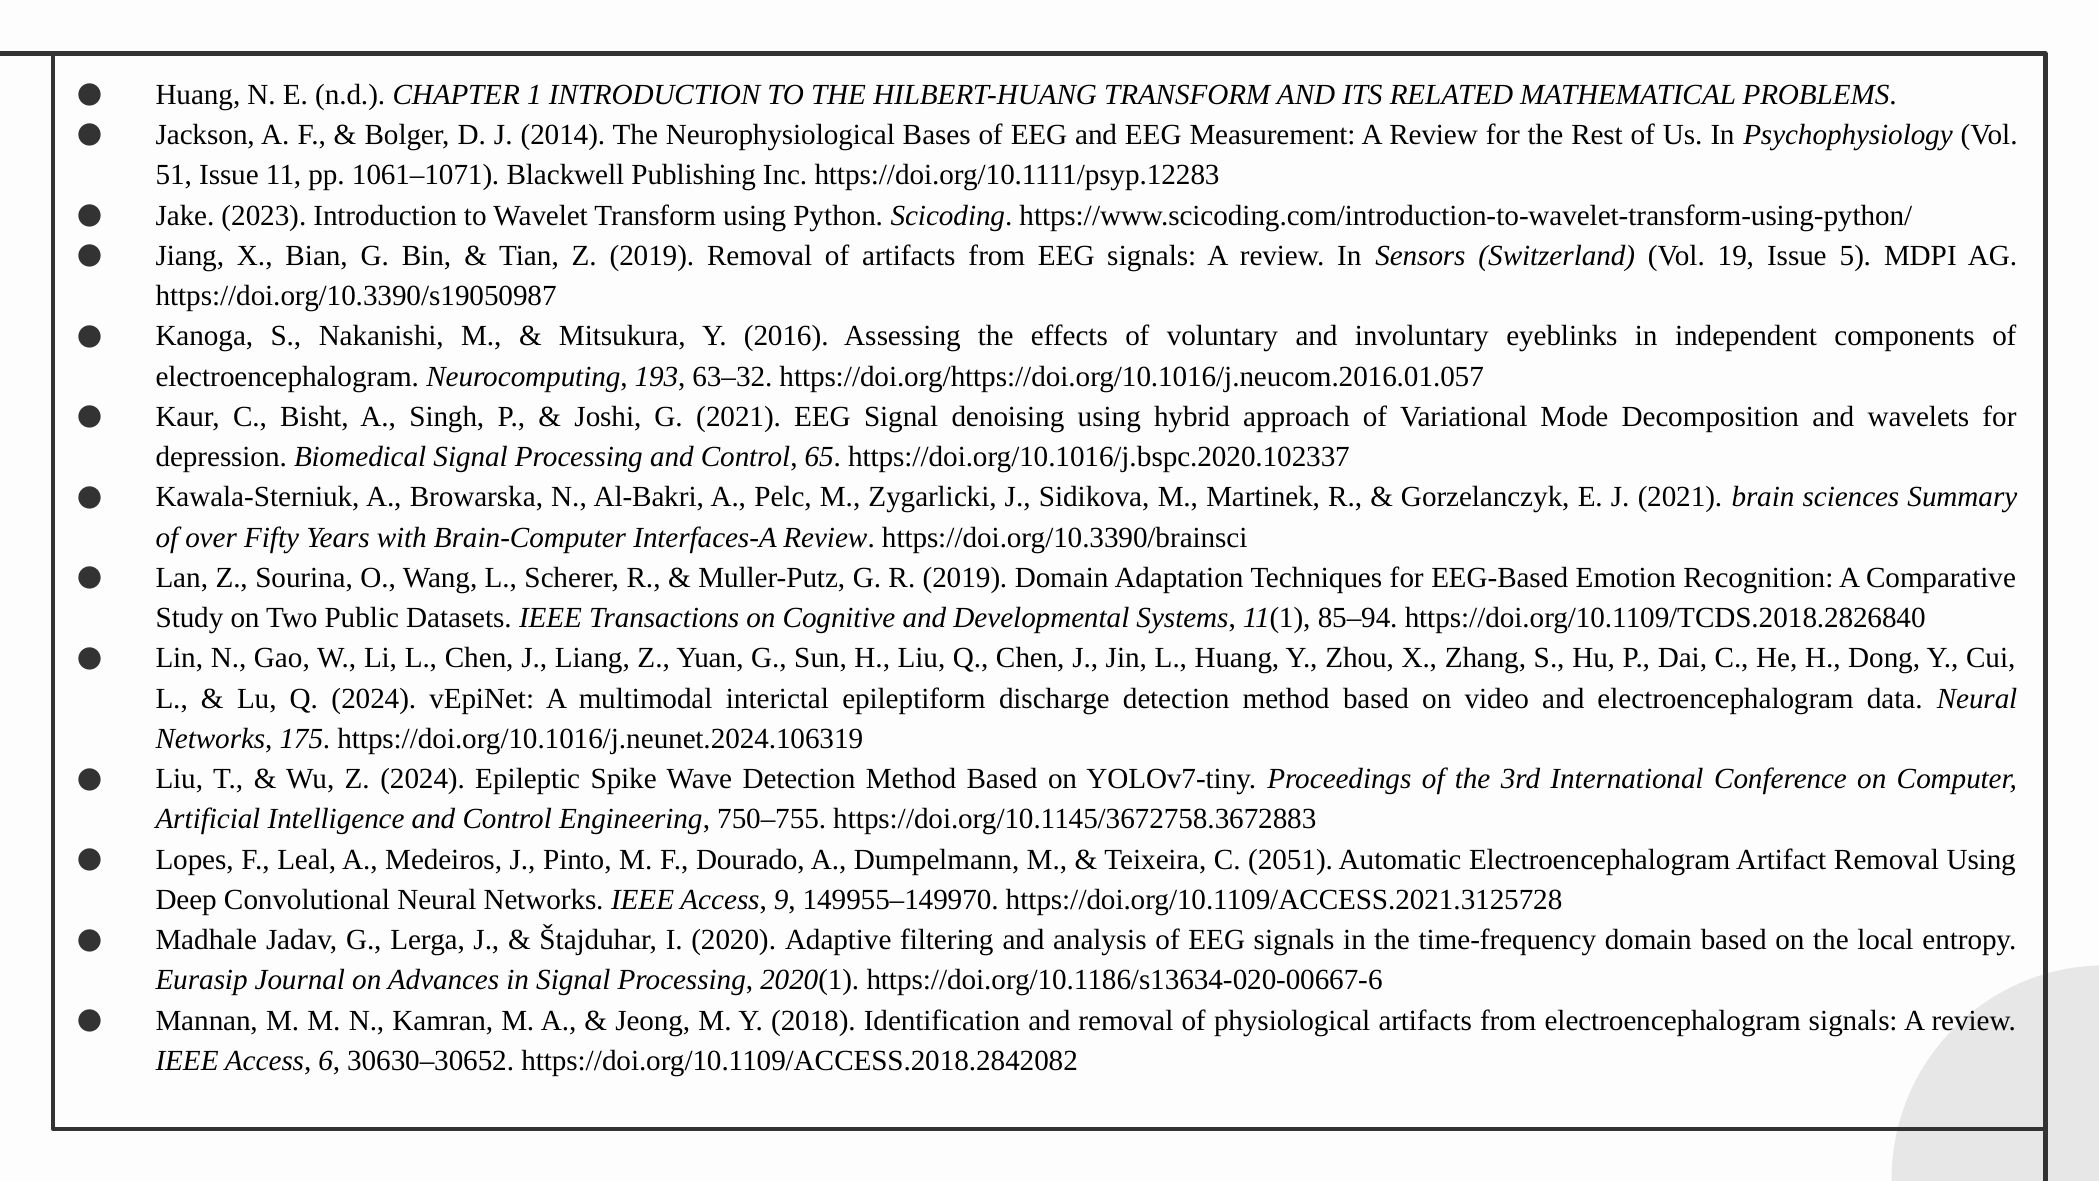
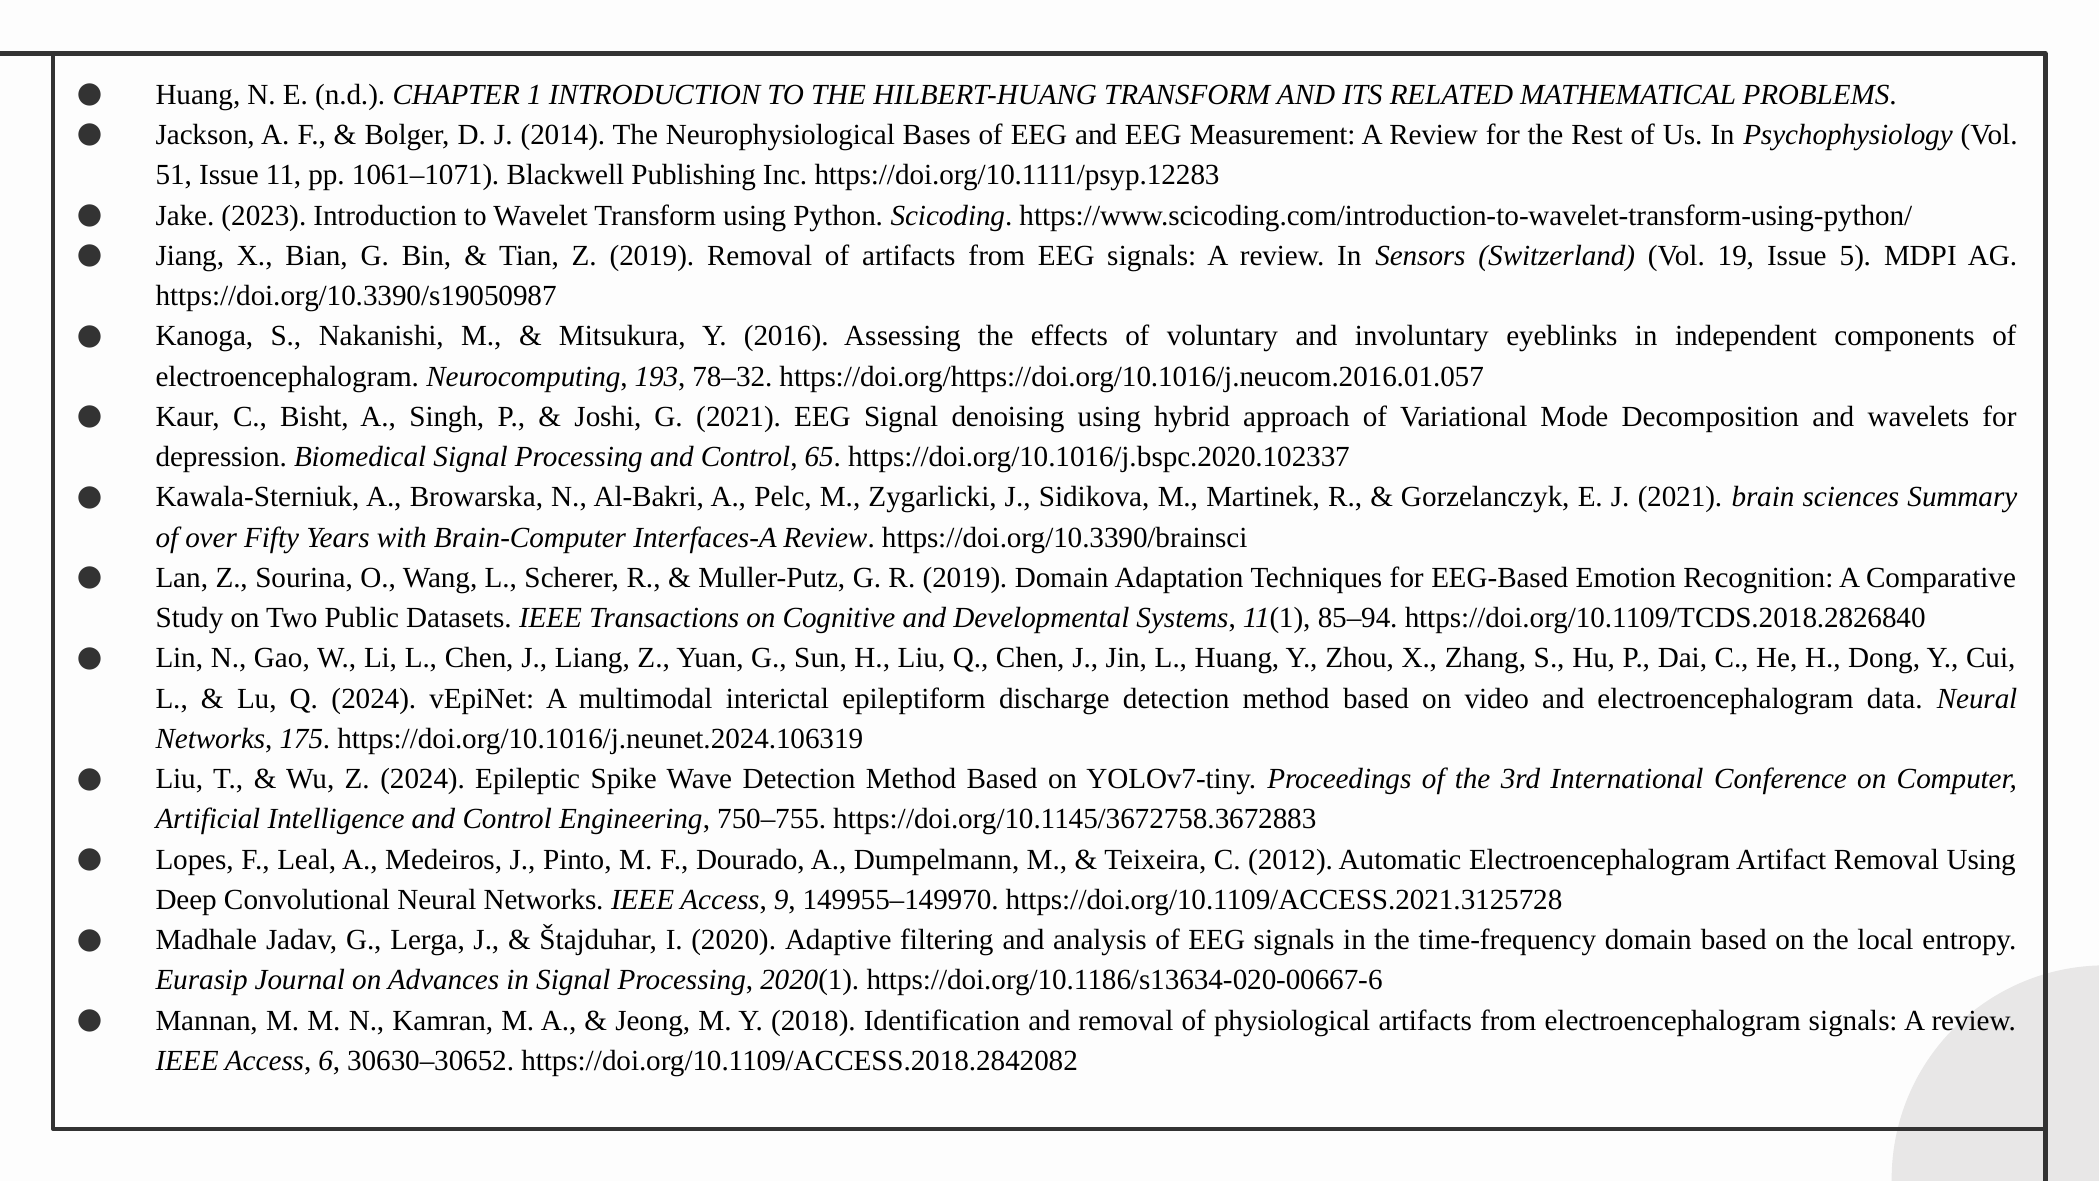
63–32: 63–32 -> 78–32
2051: 2051 -> 2012
